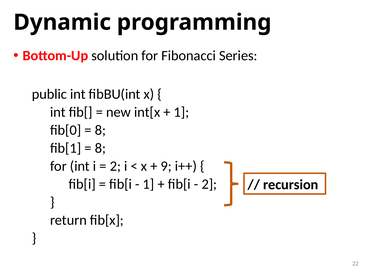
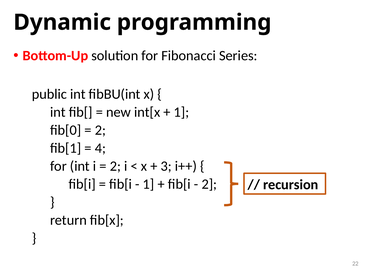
8 at (100, 130): 8 -> 2
8 at (100, 148): 8 -> 4
9: 9 -> 3
